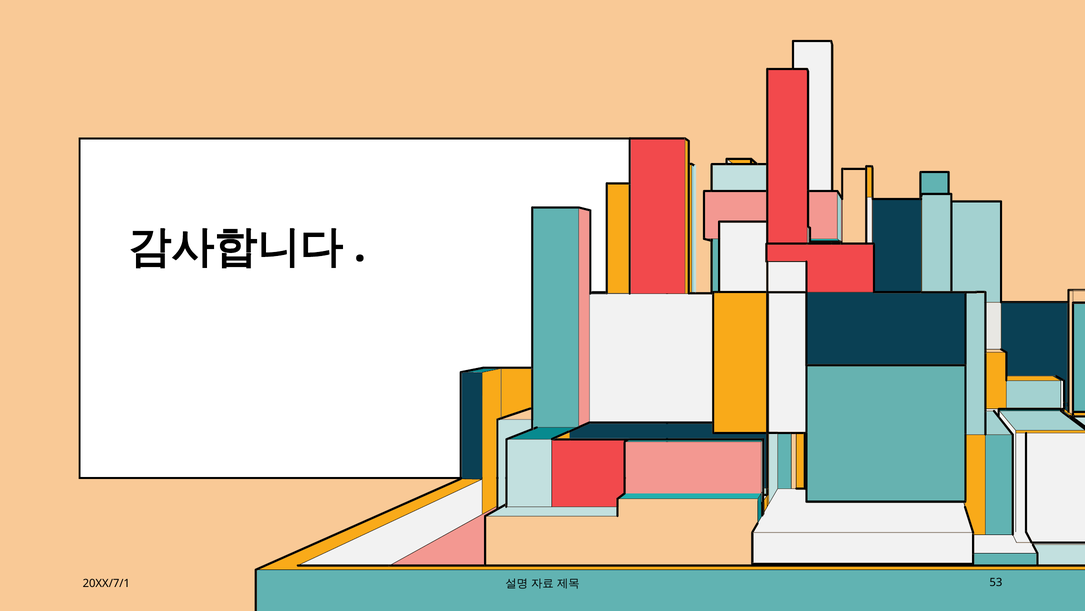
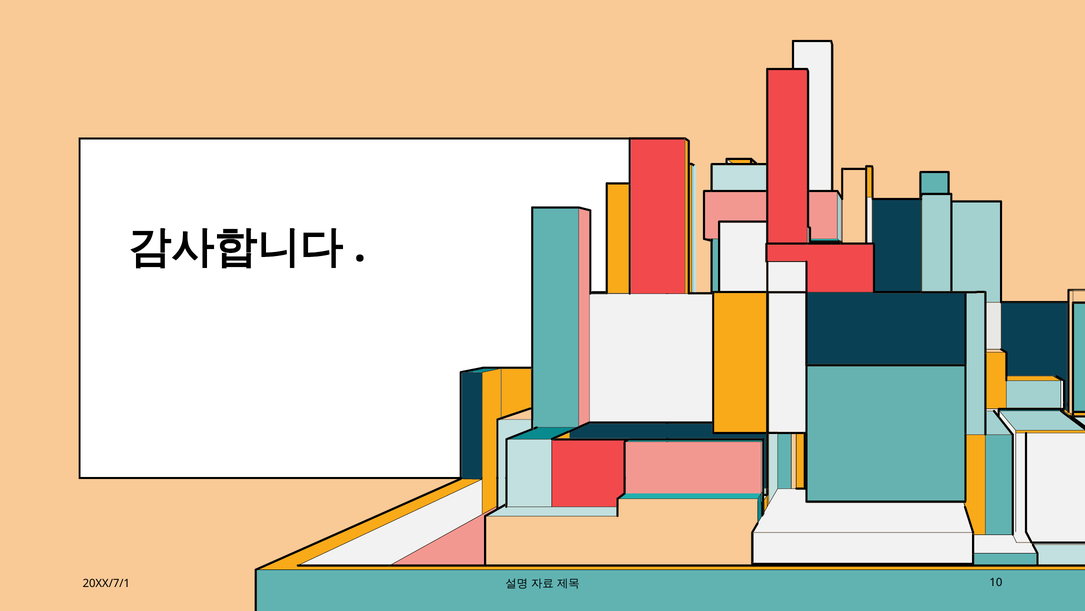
53: 53 -> 10
